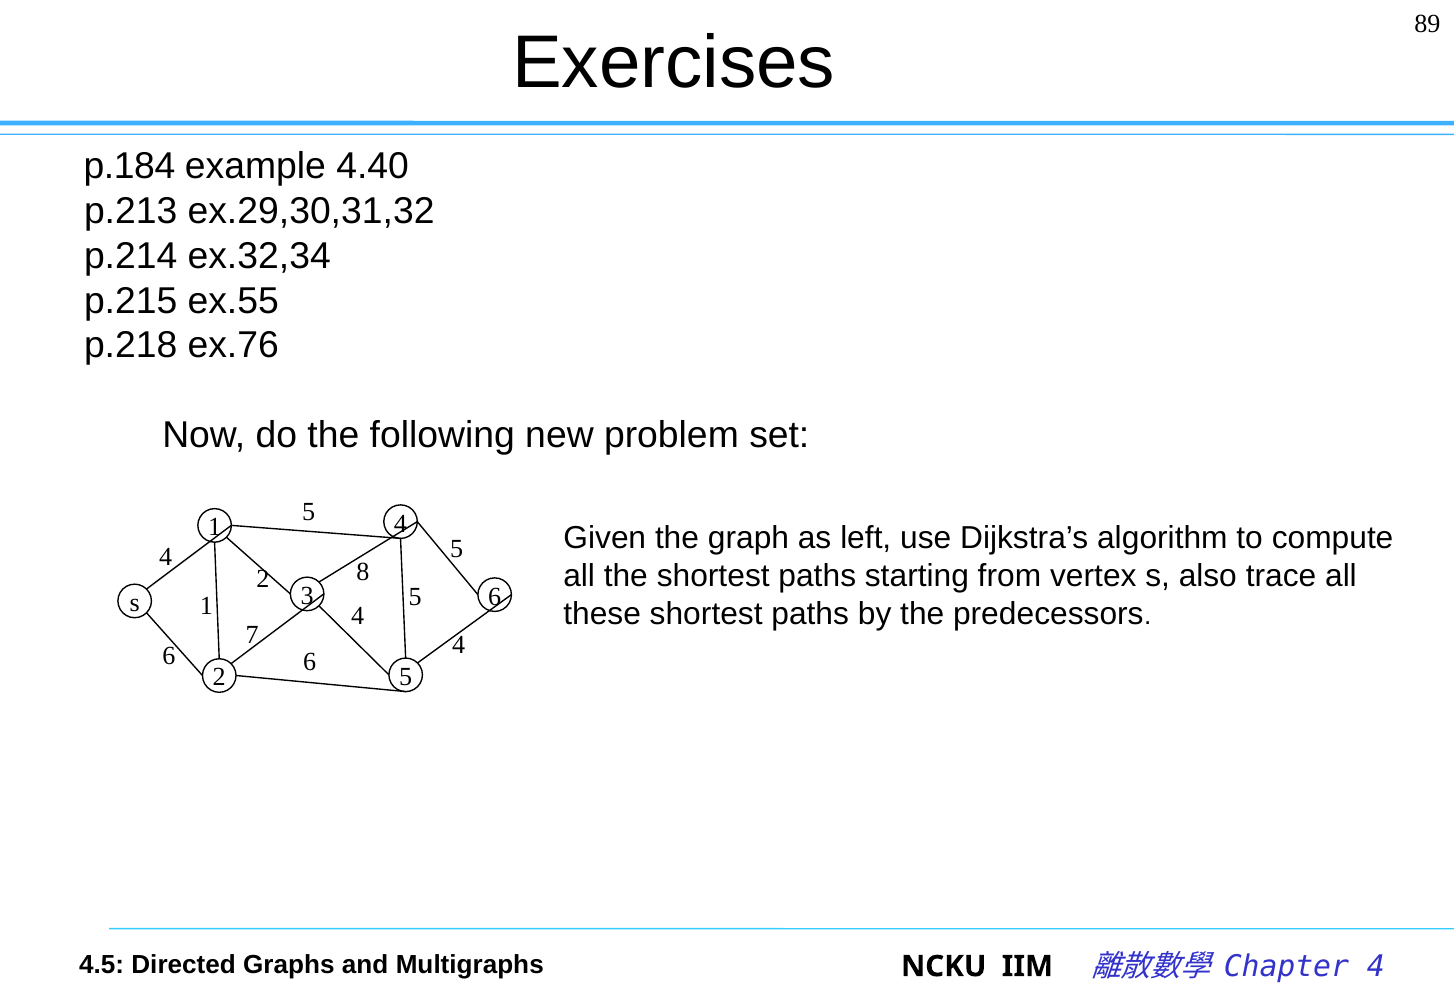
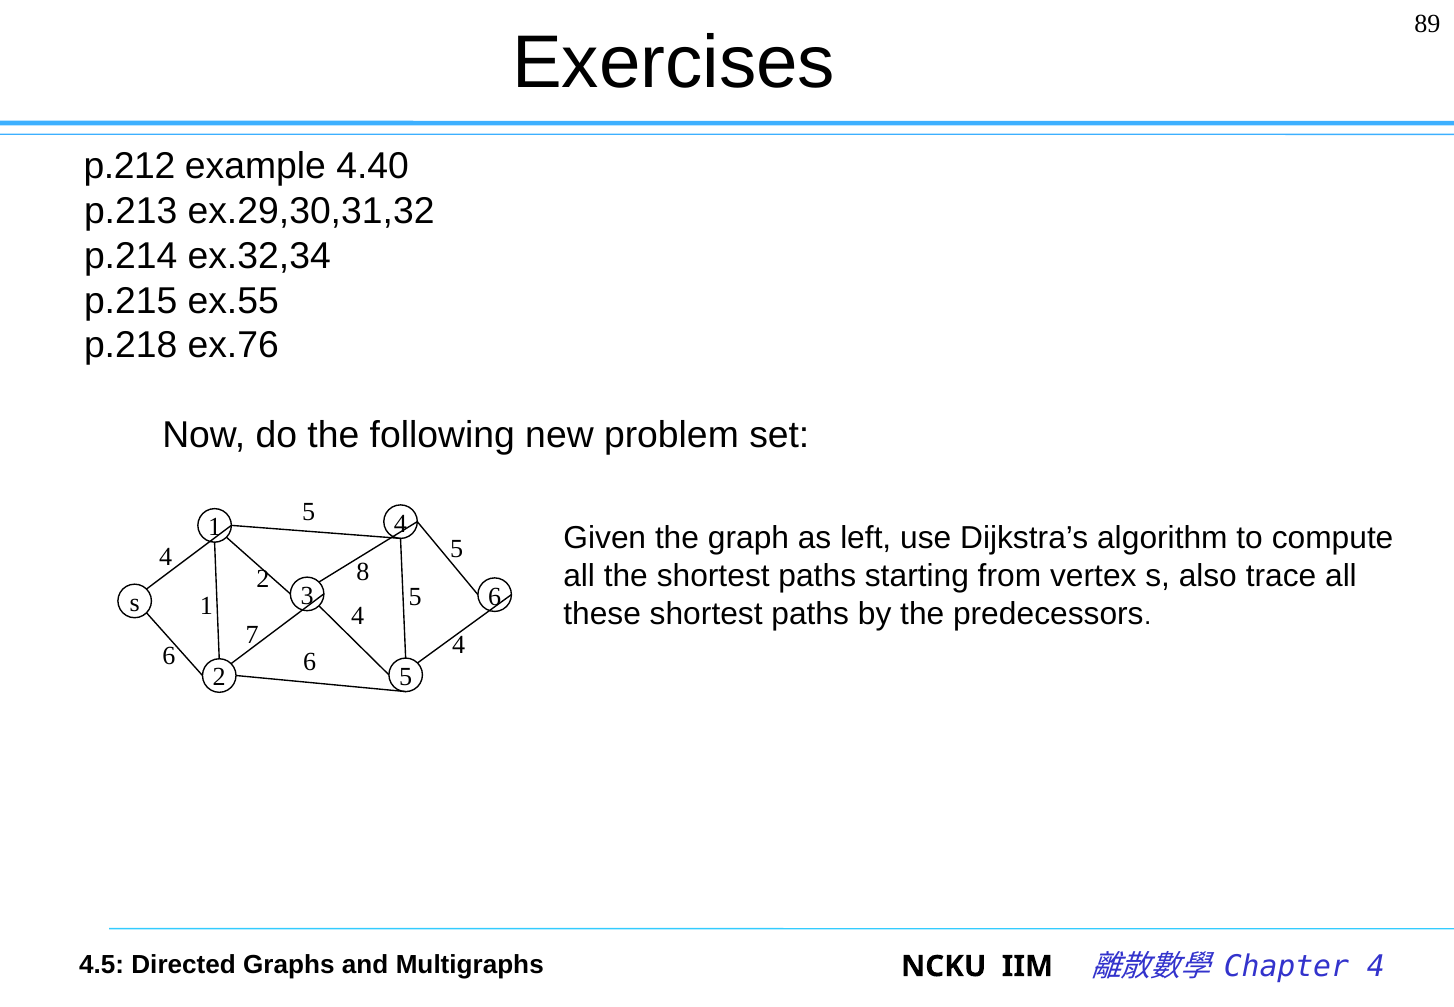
p.184: p.184 -> p.212
